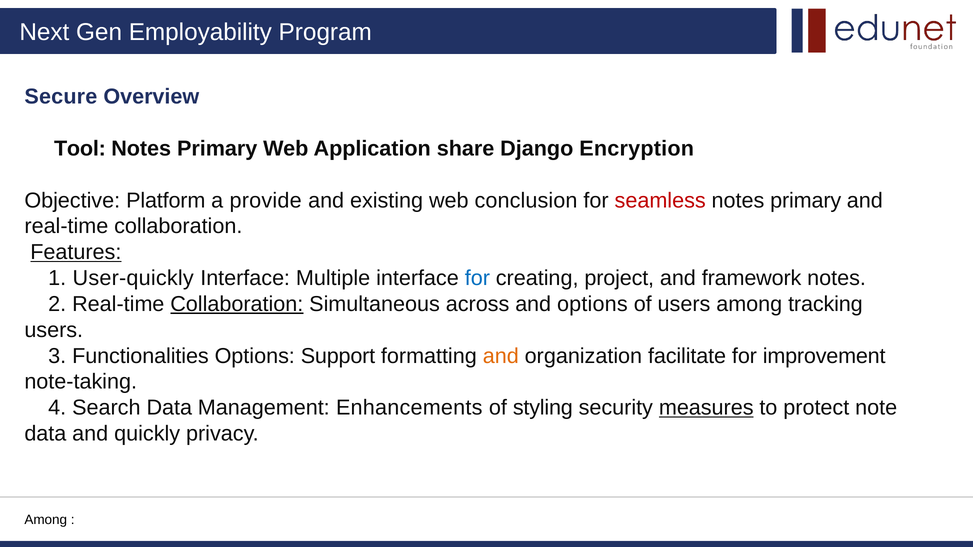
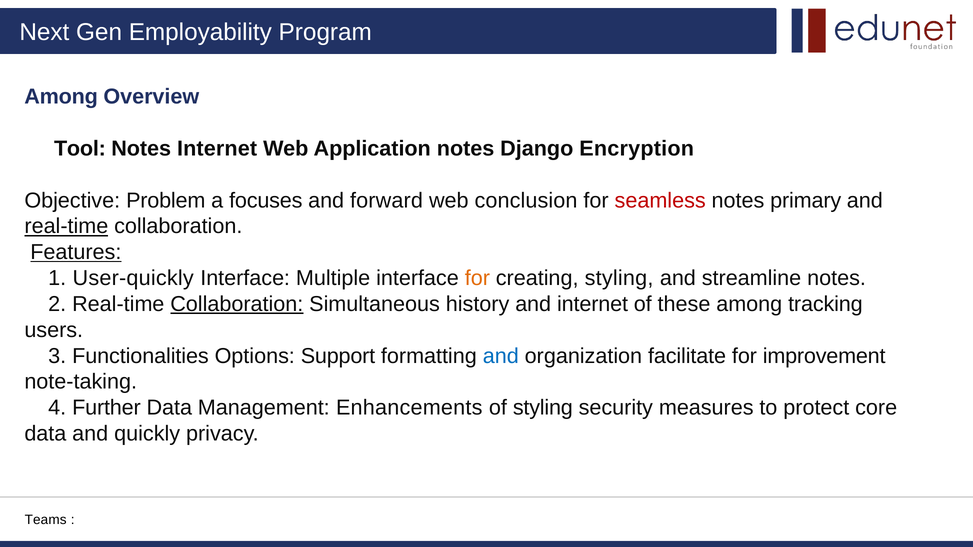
Secure at (61, 97): Secure -> Among
Primary at (217, 149): Primary -> Internet
Application share: share -> notes
Platform: Platform -> Problem
provide: provide -> focuses
existing: existing -> forward
real-time at (66, 226) underline: none -> present
for at (477, 278) colour: blue -> orange
creating project: project -> styling
framework: framework -> streamline
across: across -> history
and options: options -> internet
of users: users -> these
and at (501, 356) colour: orange -> blue
Search: Search -> Further
measures underline: present -> none
note: note -> core
Among at (46, 520): Among -> Teams
